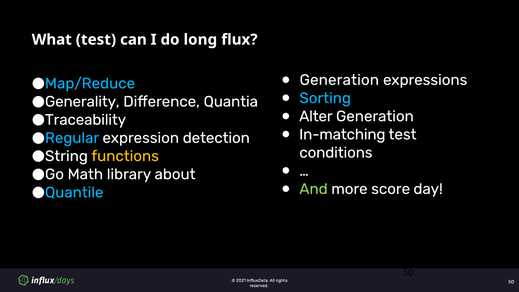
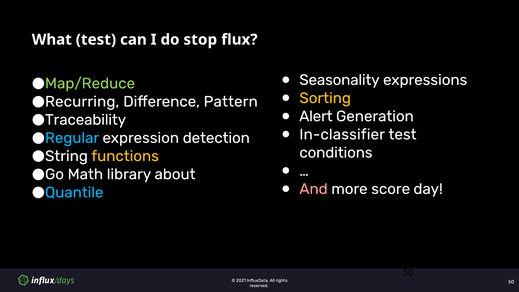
long: long -> stop
Generation at (339, 80): Generation -> Seasonality
Map/Reduce colour: light blue -> light green
Sorting colour: light blue -> yellow
Generality: Generality -> Recurring
Quantia: Quantia -> Pattern
Alter: Alter -> Alert
In-matching: In-matching -> In-classifier
And colour: light green -> pink
